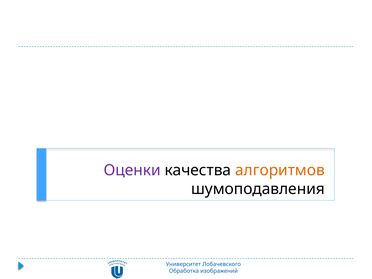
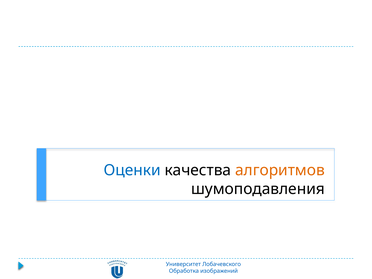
Оценки colour: purple -> blue
